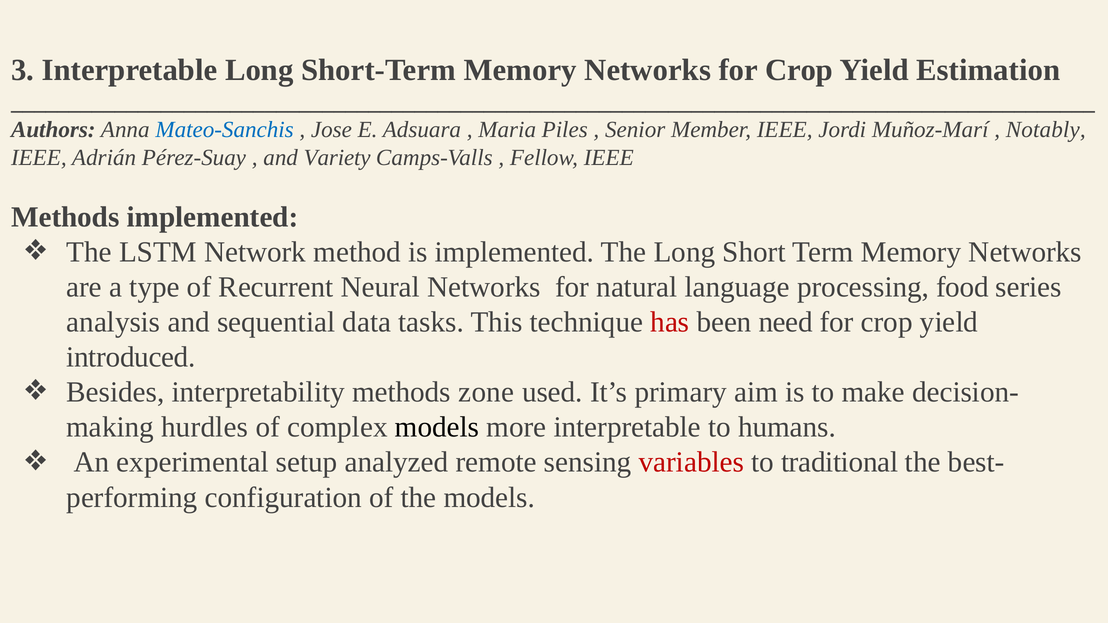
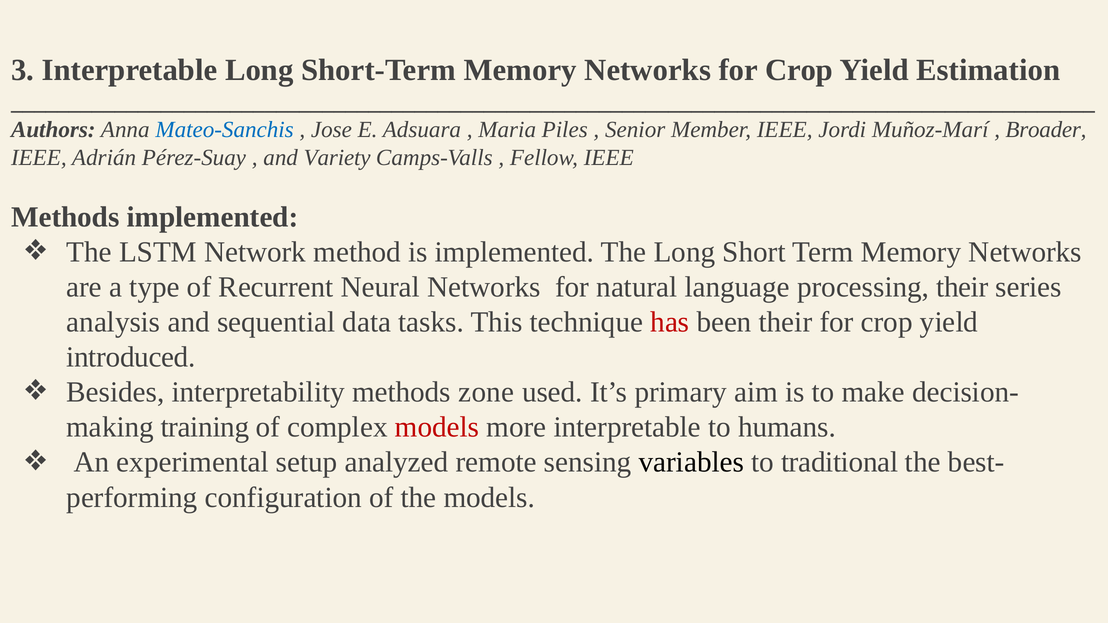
Notably: Notably -> Broader
processing food: food -> their
been need: need -> their
hurdles: hurdles -> training
models at (437, 427) colour: black -> red
variables colour: red -> black
